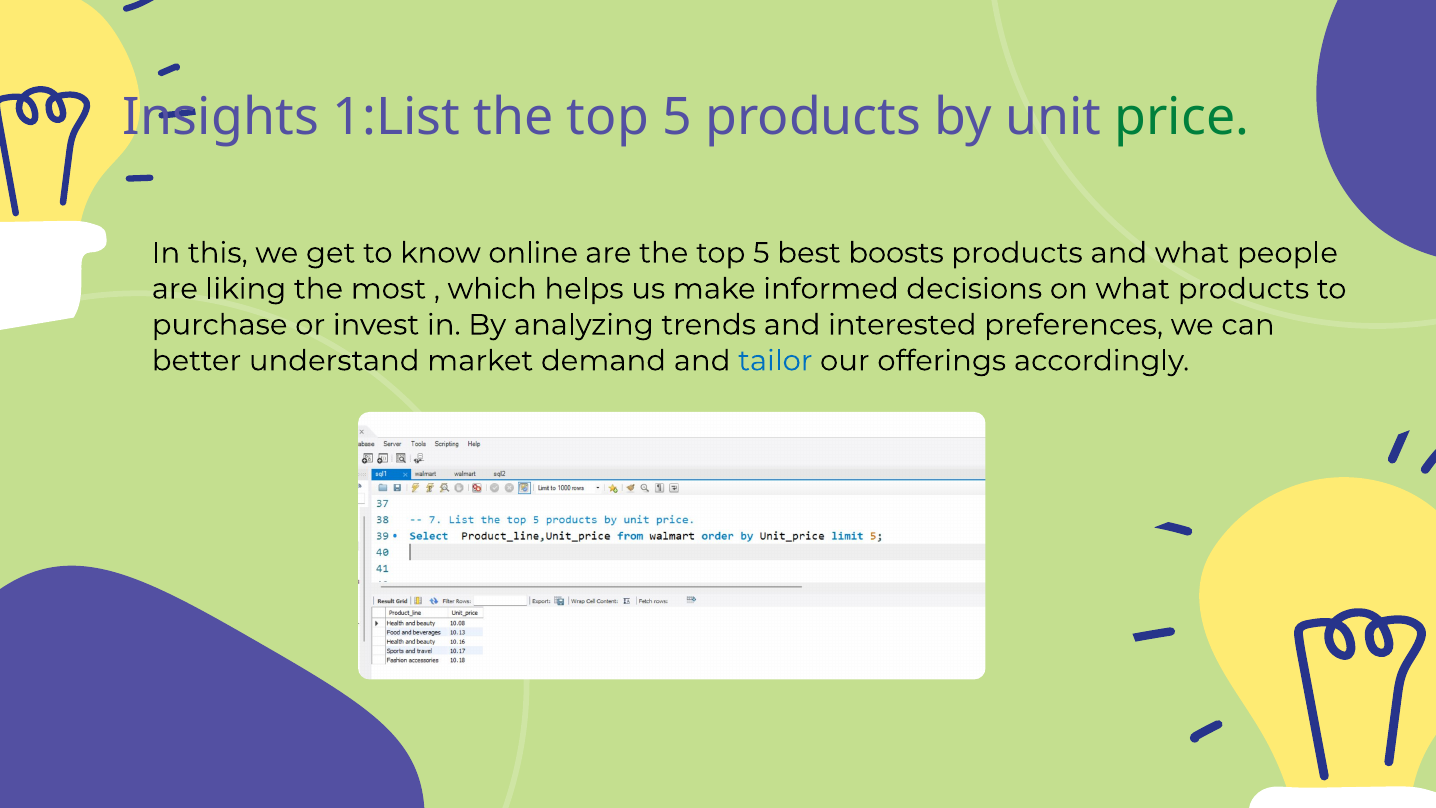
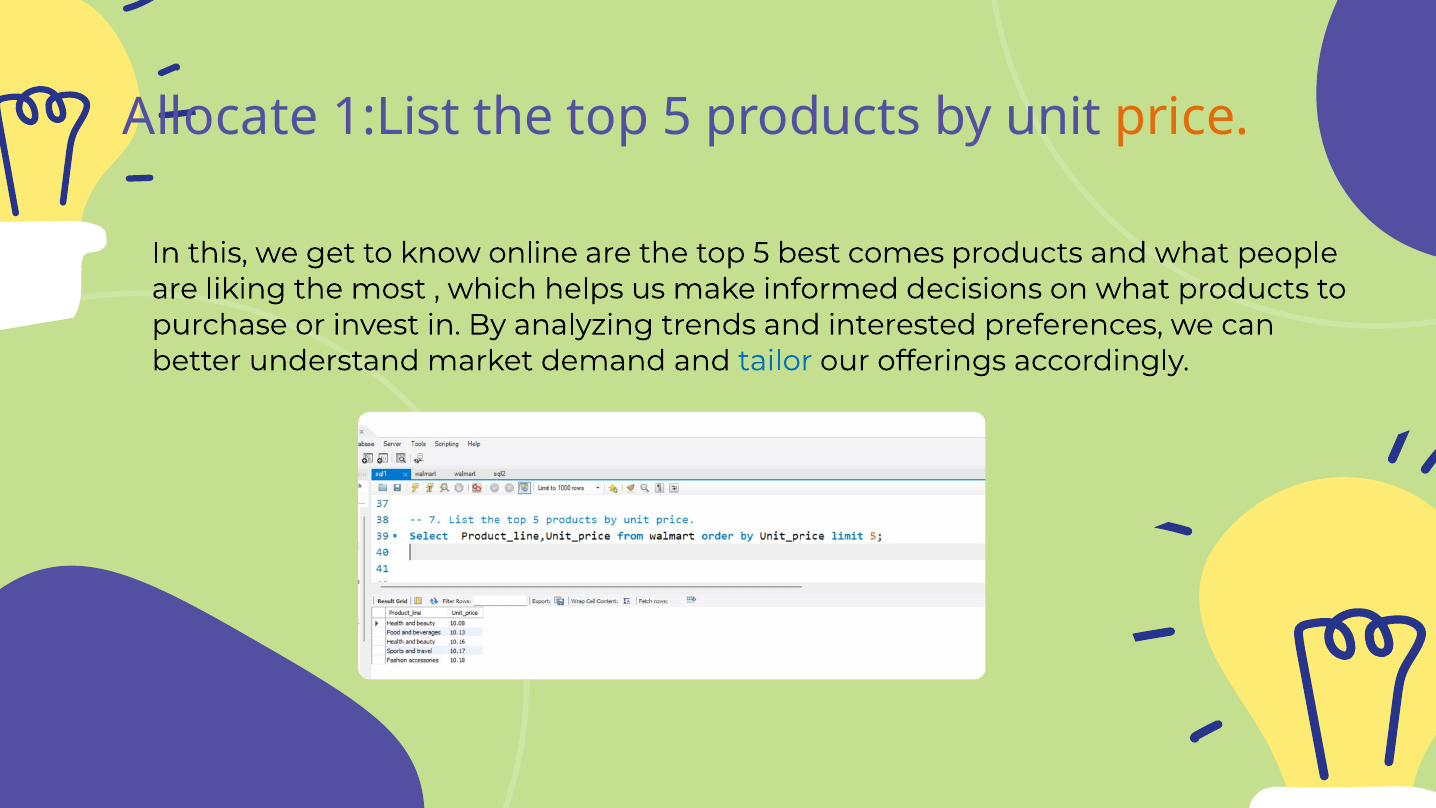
Insights: Insights -> Allocate
price colour: green -> orange
boosts: boosts -> comes
